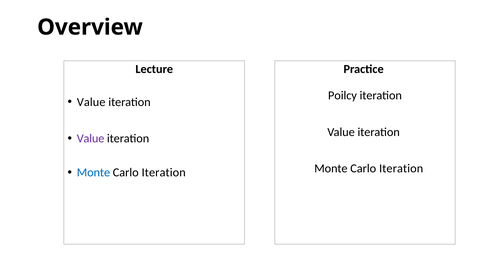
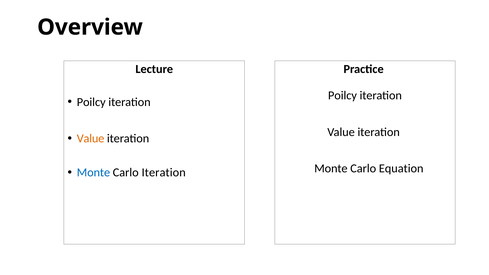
Value at (91, 102): Value -> Poilcy
Value at (91, 139) colour: purple -> orange
Iteration at (401, 169): Iteration -> Equation
